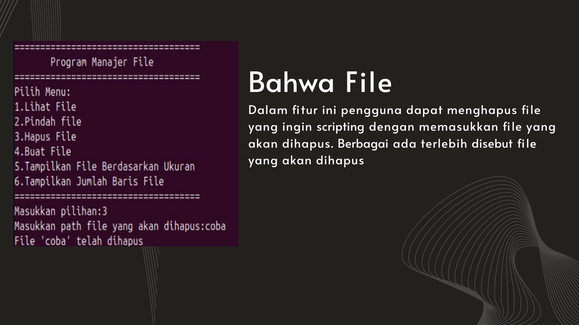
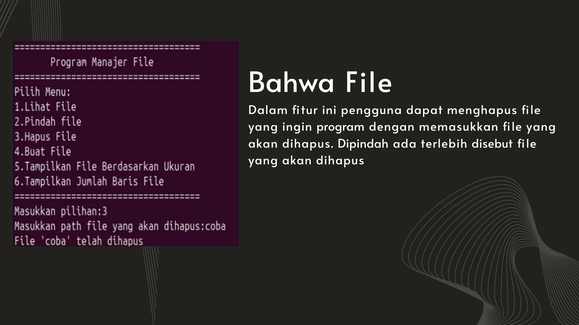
scripting: scripting -> program
Berbagai: Berbagai -> Dipindah
